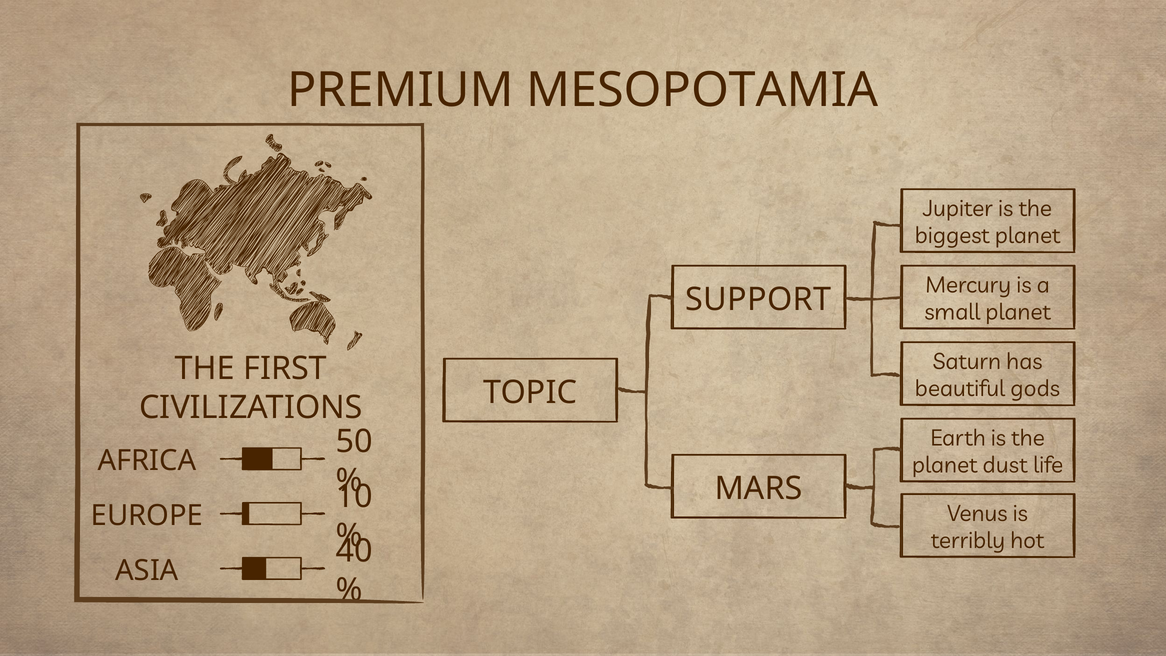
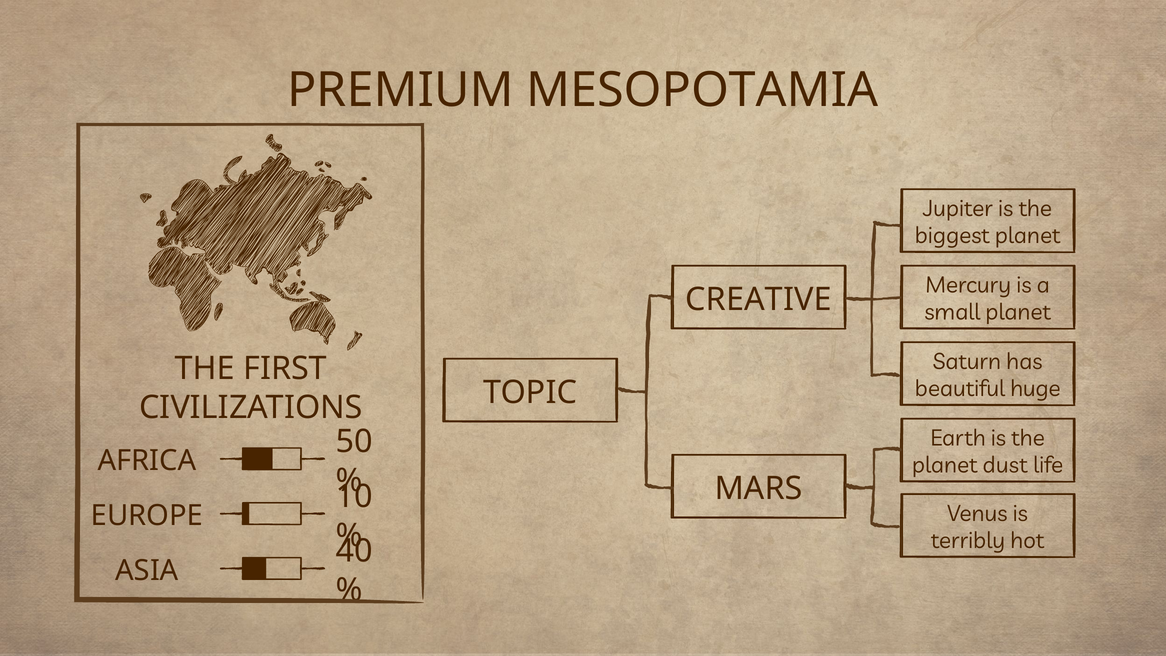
SUPPORT: SUPPORT -> CREATIVE
gods: gods -> huge
